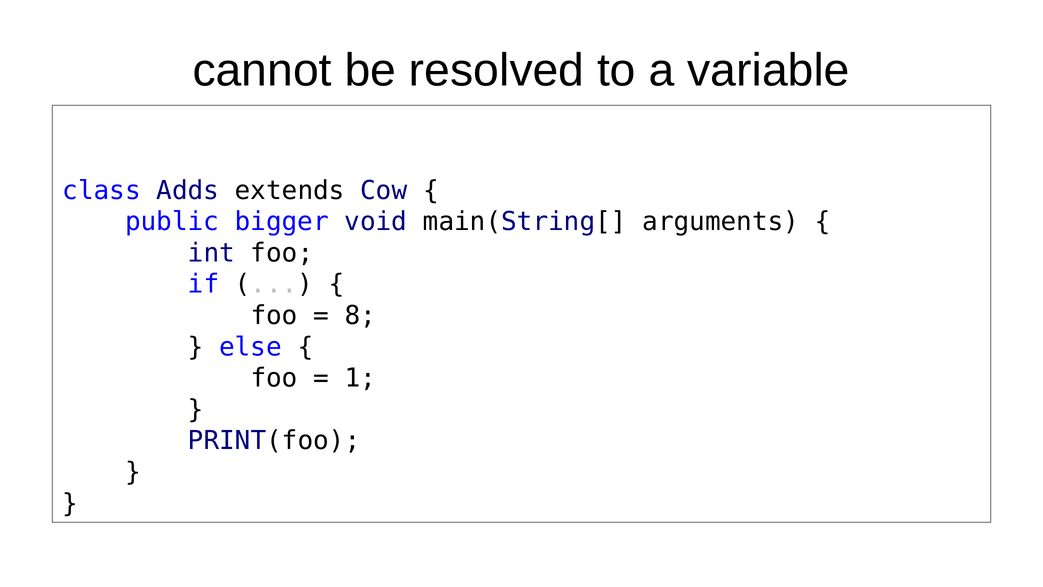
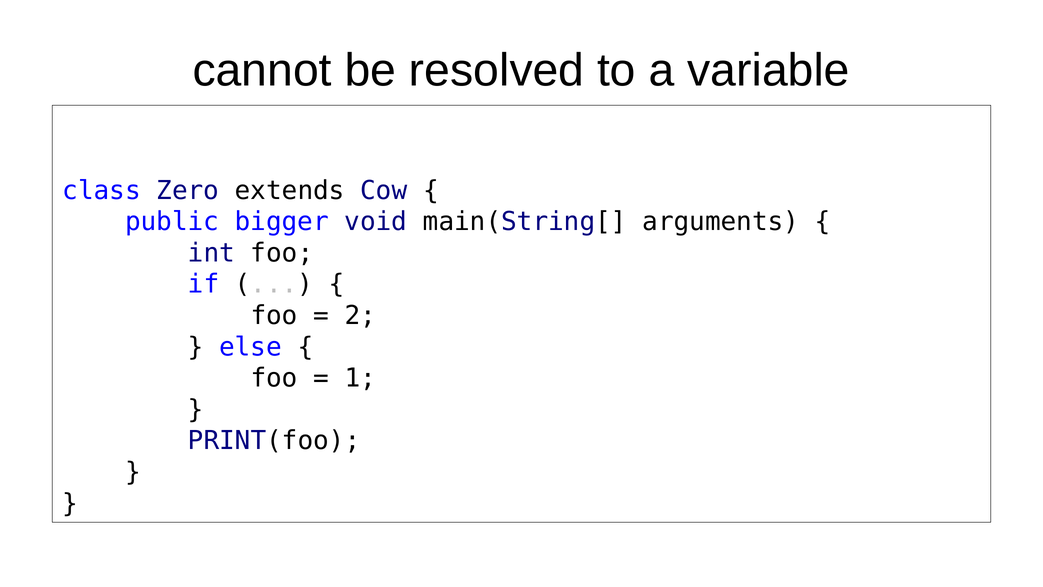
Adds: Adds -> Zero
8: 8 -> 2
